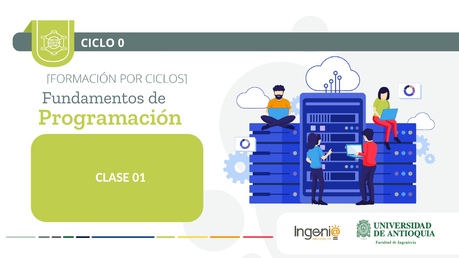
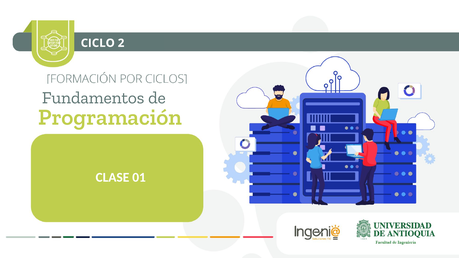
0: 0 -> 2
